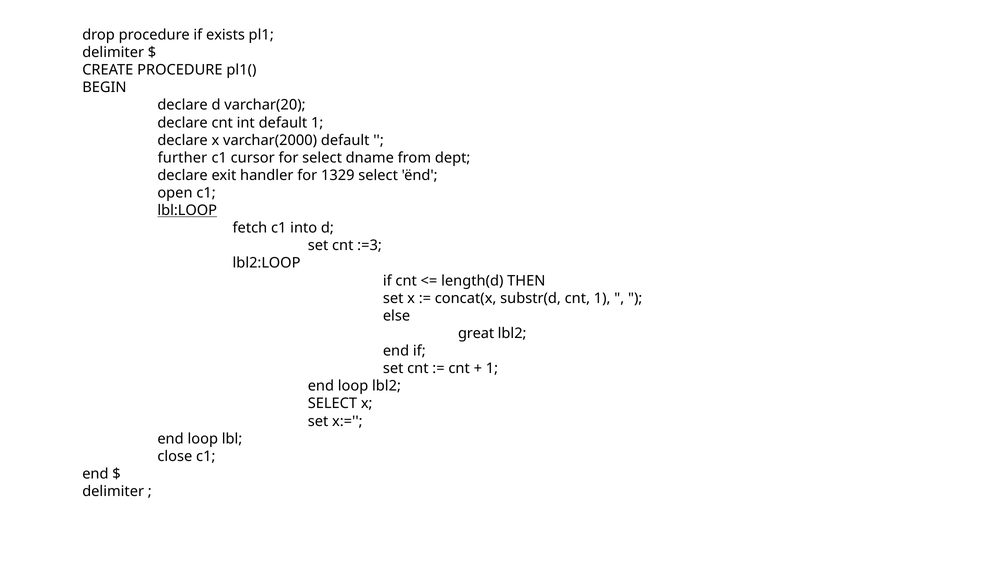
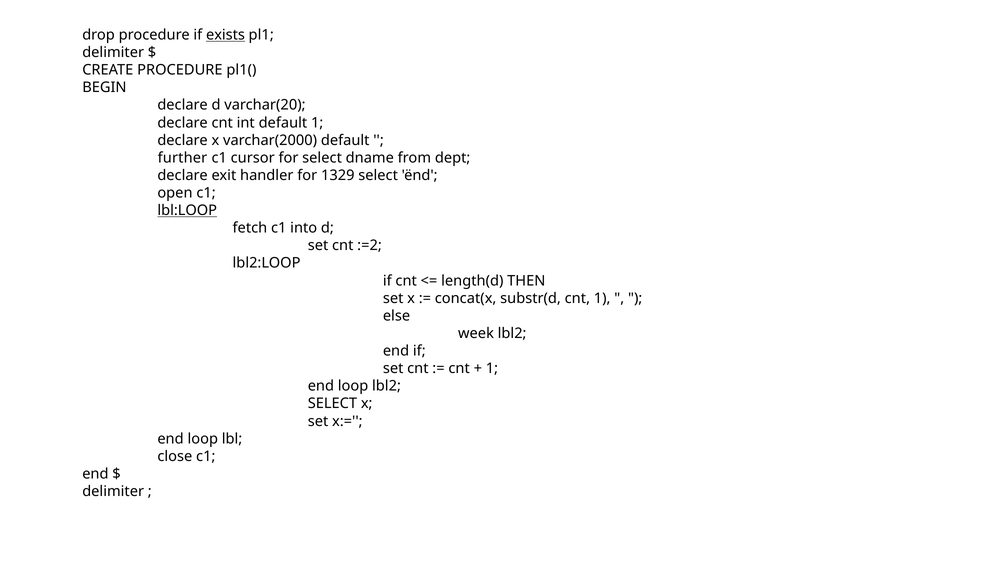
exists underline: none -> present
:=3: :=3 -> :=2
great: great -> week
